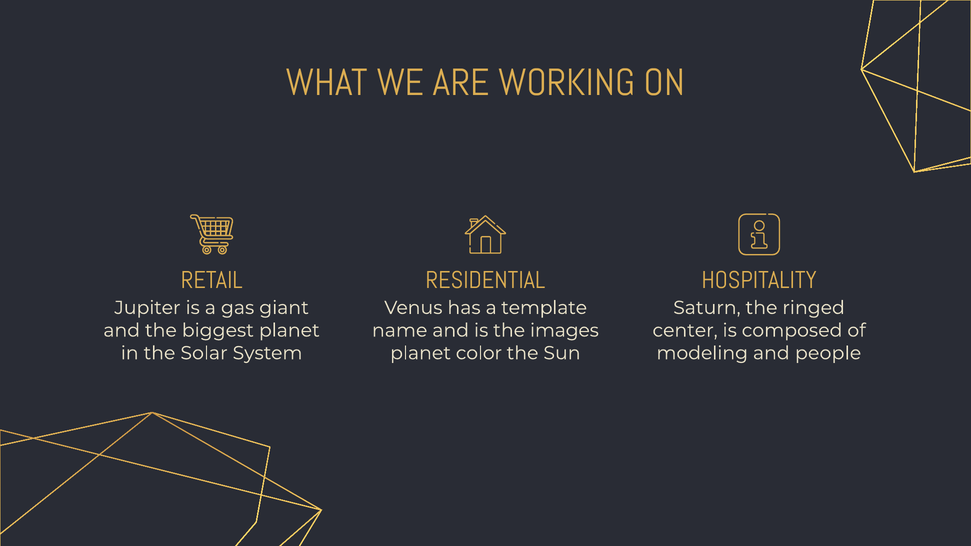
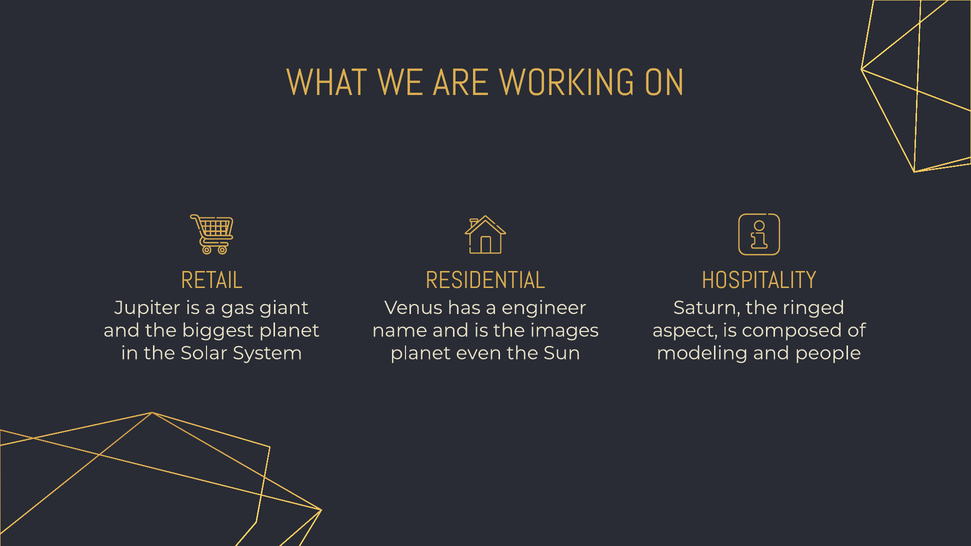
template: template -> engineer
center: center -> aspect
color: color -> even
